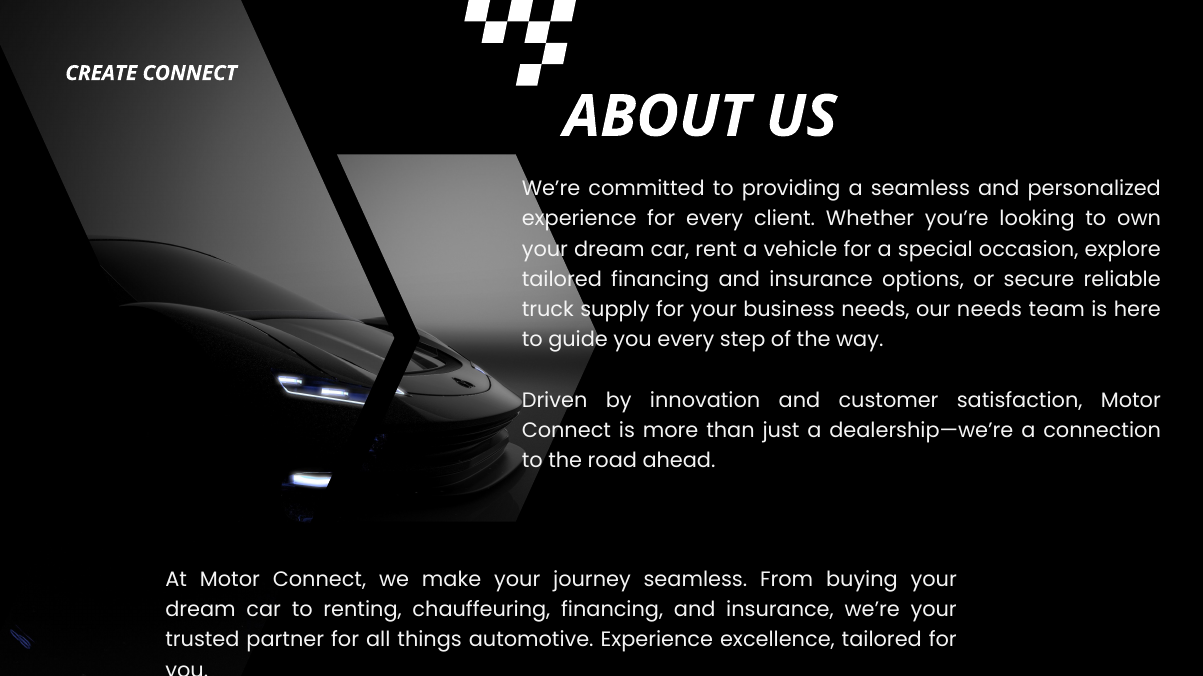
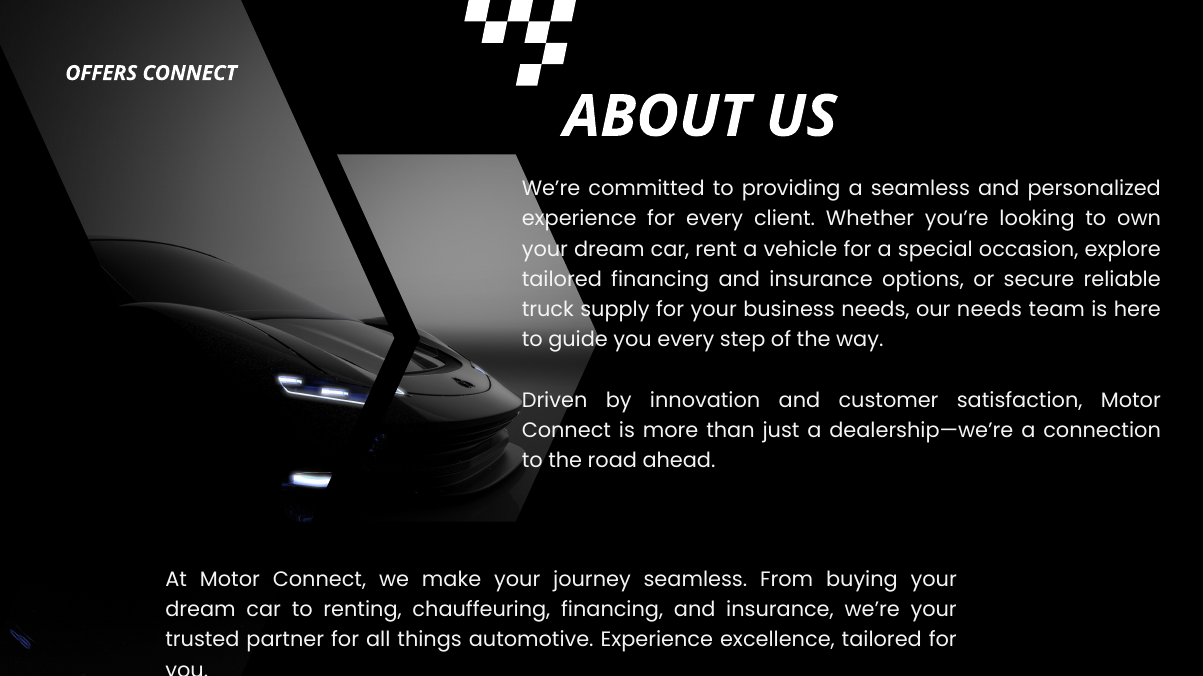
CREATE: CREATE -> OFFERS
